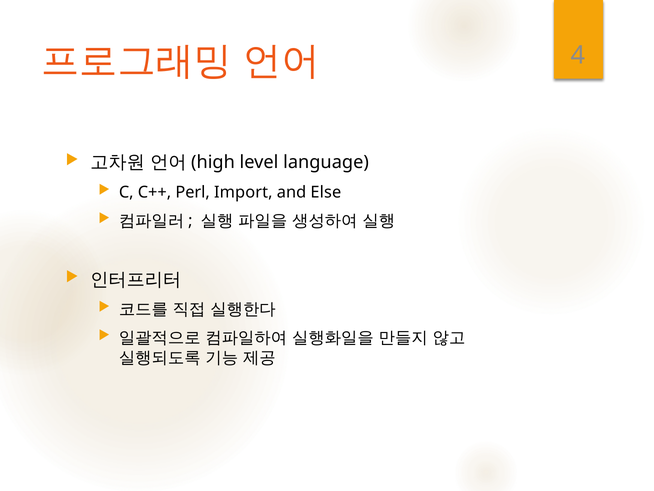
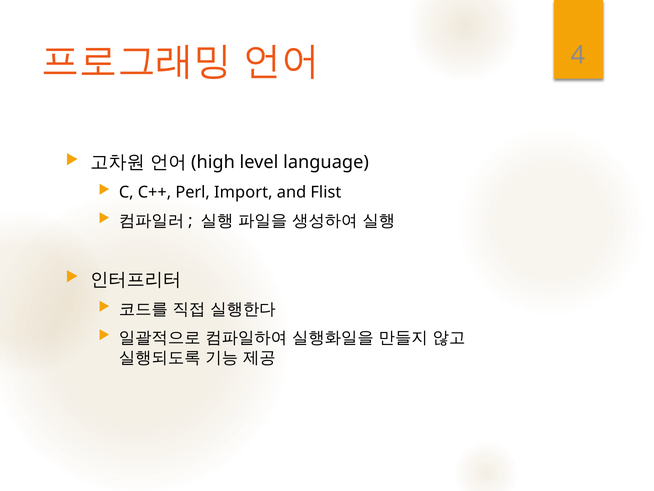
Else: Else -> Flist
